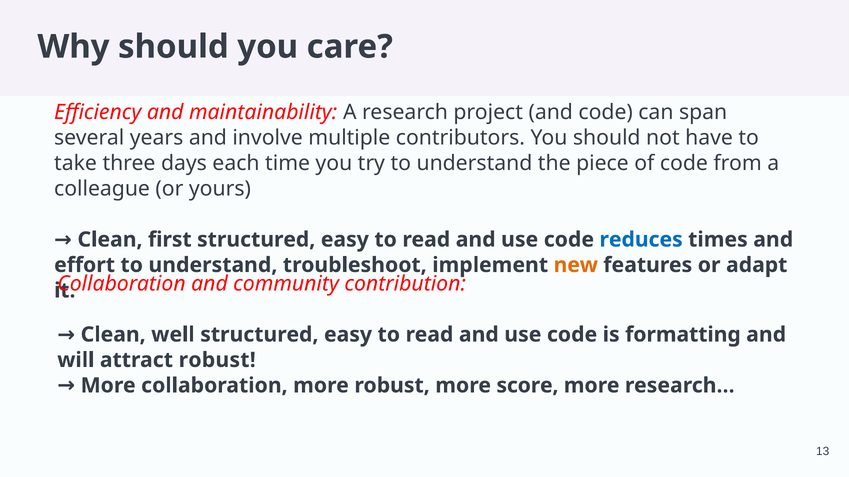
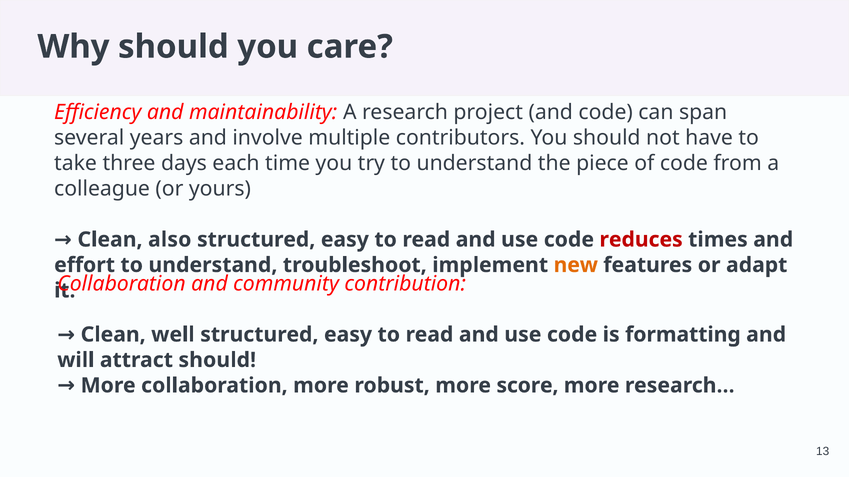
first: first -> also
reduces colour: blue -> red
attract robust: robust -> should
